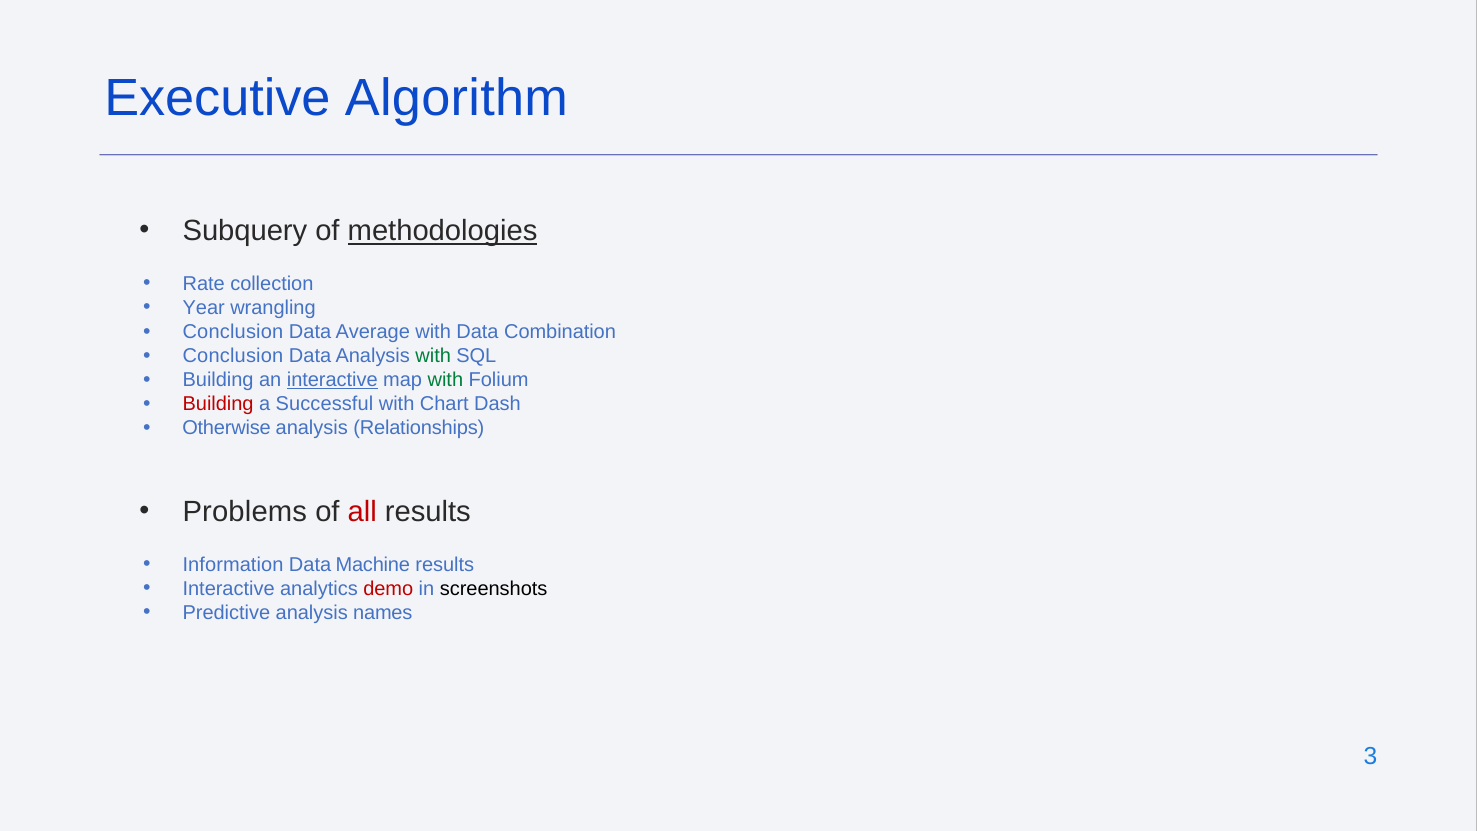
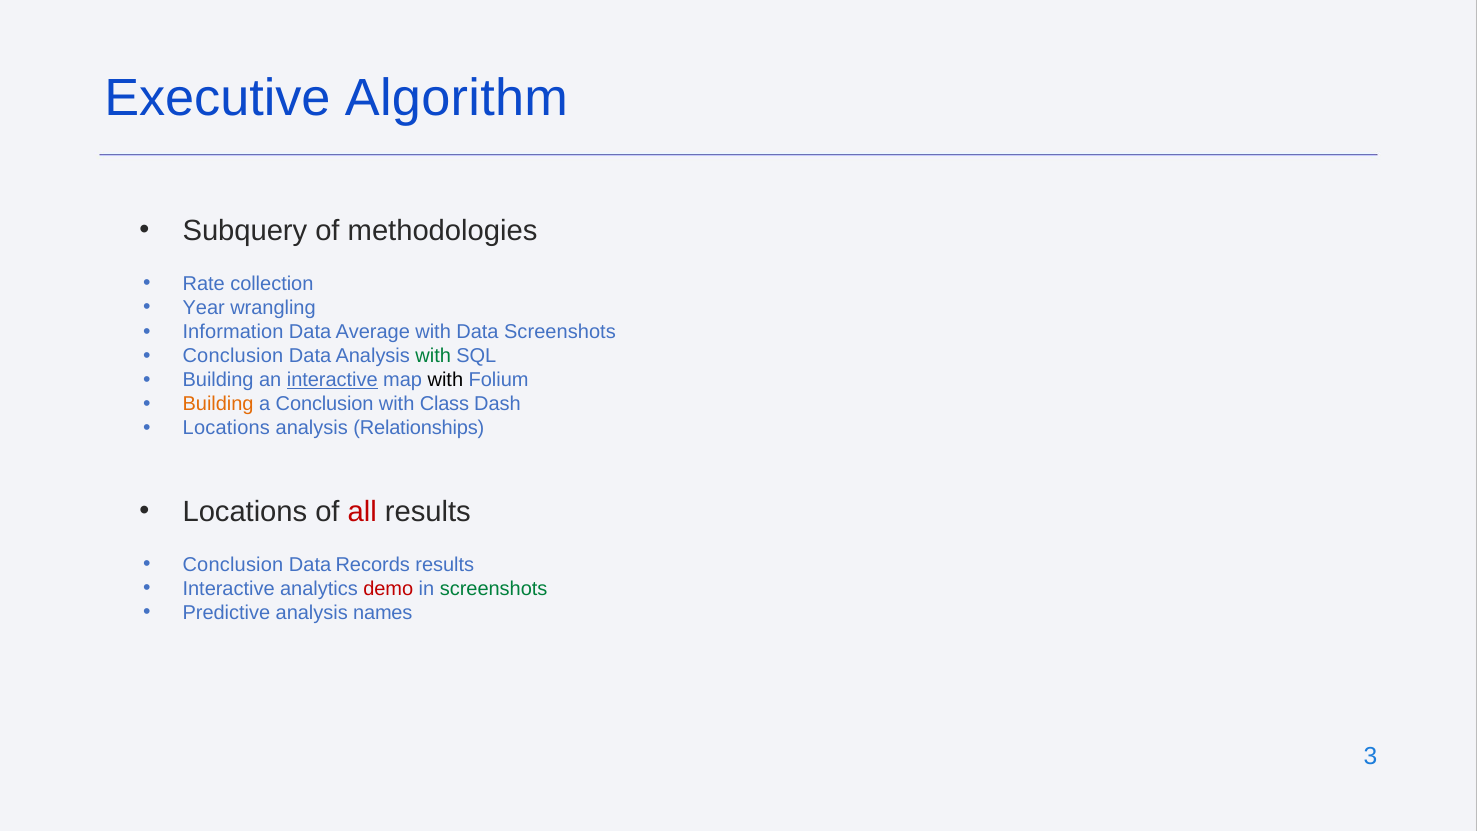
methodologies underline: present -> none
Conclusion at (233, 332): Conclusion -> Information
Data Combination: Combination -> Screenshots
with at (445, 380) colour: green -> black
Building at (218, 404) colour: red -> orange
a Successful: Successful -> Conclusion
Chart: Chart -> Class
Otherwise at (227, 428): Otherwise -> Locations
Problems at (245, 512): Problems -> Locations
Information at (233, 565): Information -> Conclusion
Machine: Machine -> Records
screenshots at (494, 589) colour: black -> green
